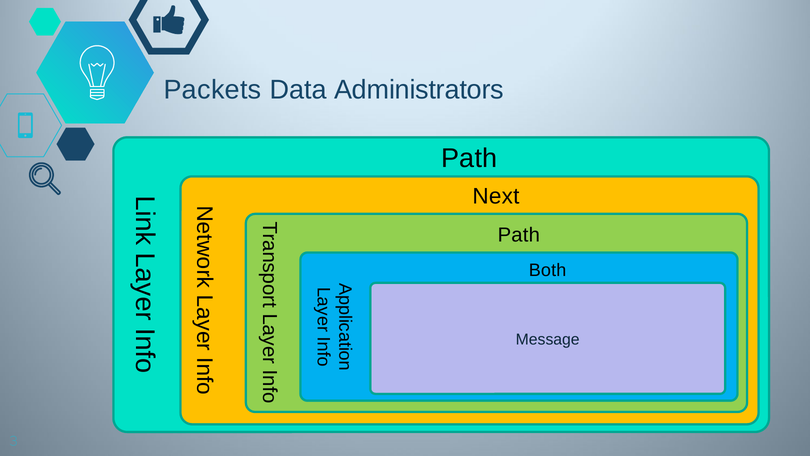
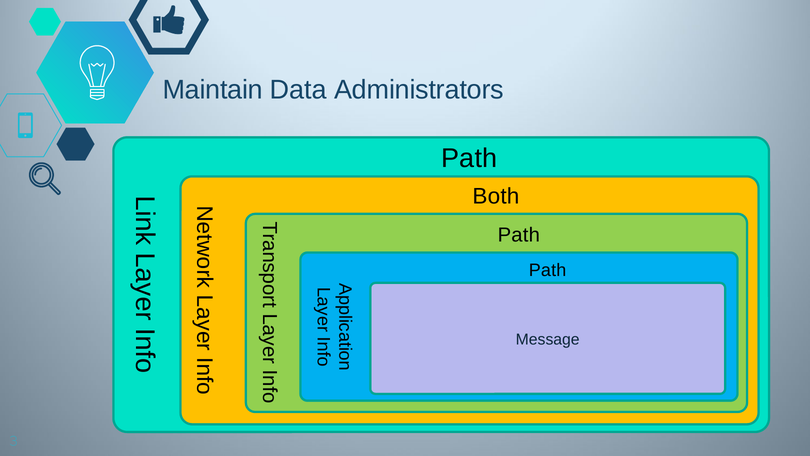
Packets: Packets -> Maintain
Next: Next -> Both
Both at (548, 270): Both -> Path
